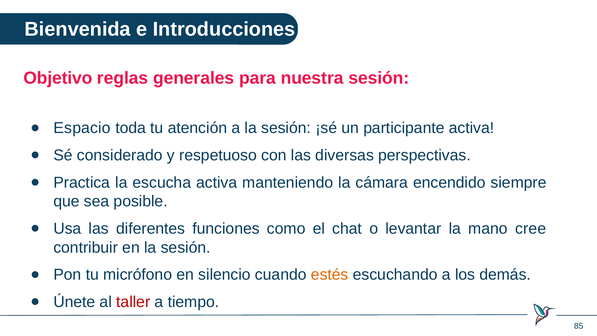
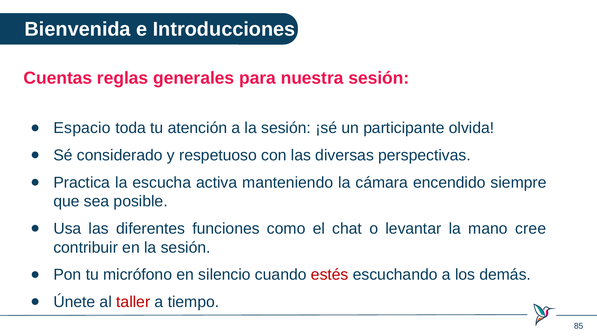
Objetivo: Objetivo -> Cuentas
participante activa: activa -> olvida
estés colour: orange -> red
